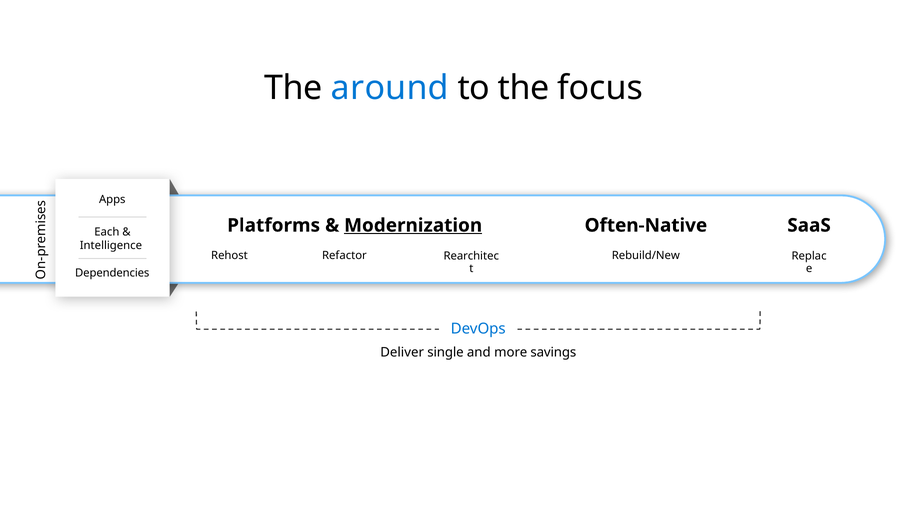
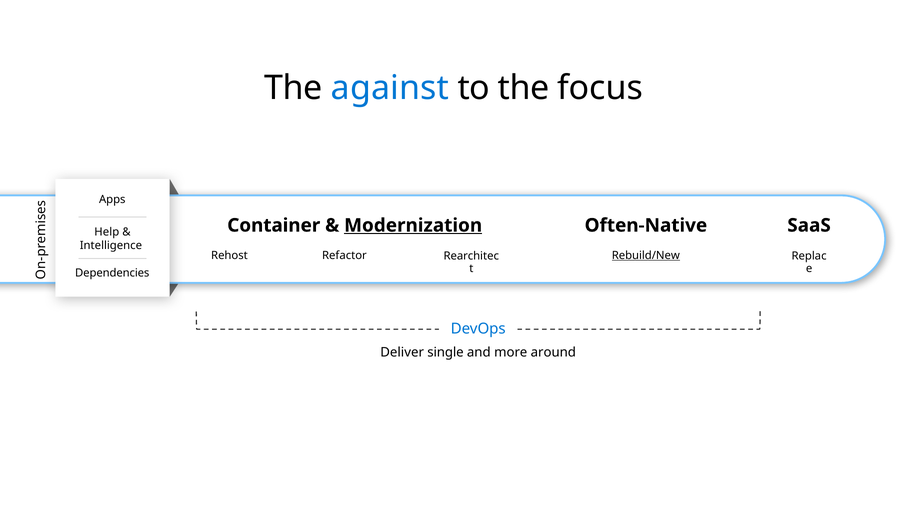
around: around -> against
Platforms: Platforms -> Container
Each: Each -> Help
Rebuild/New underline: none -> present
savings: savings -> around
